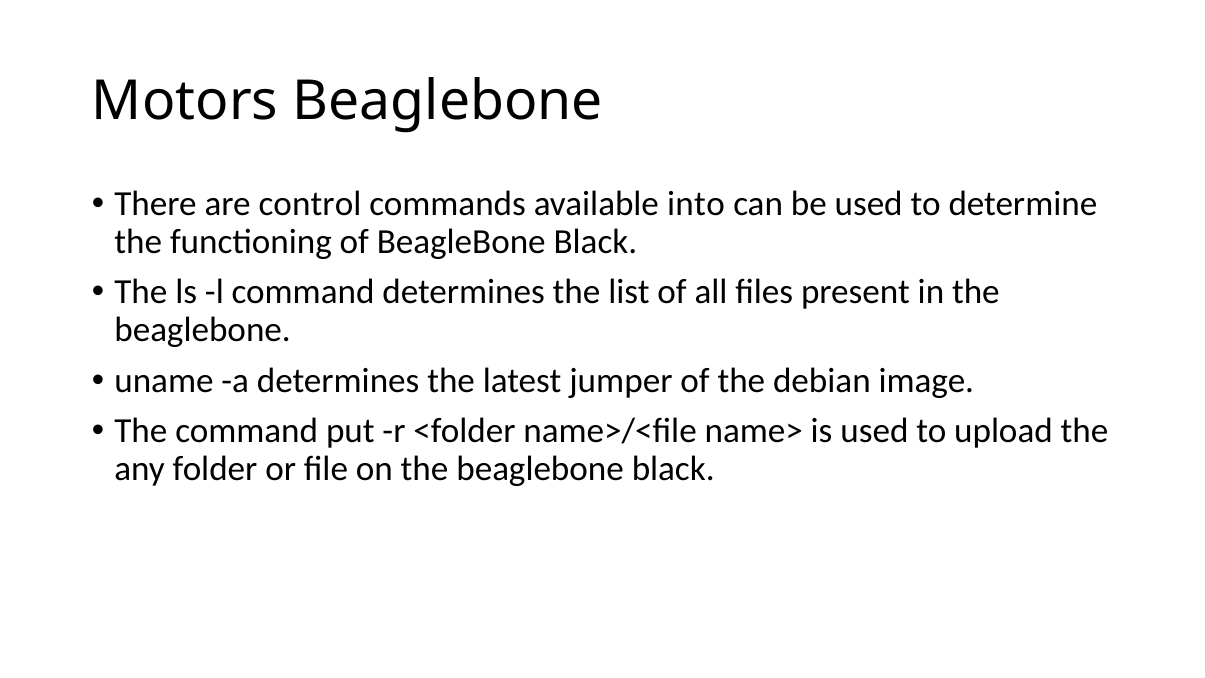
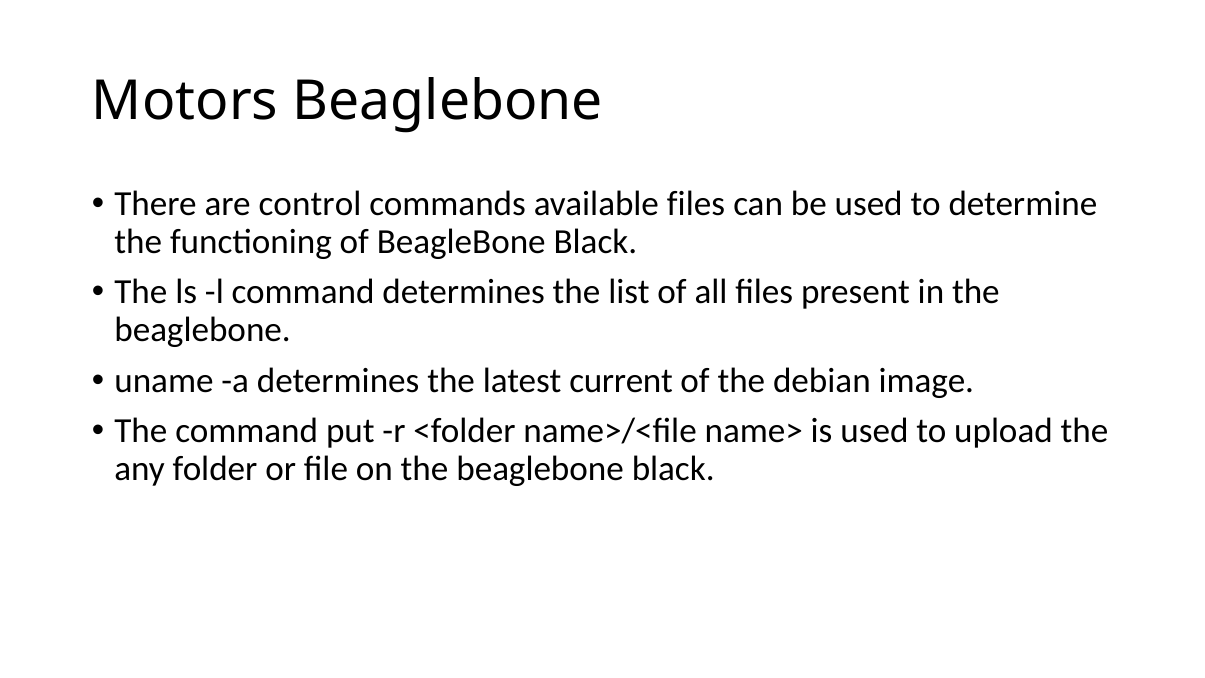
available into: into -> files
jumper: jumper -> current
